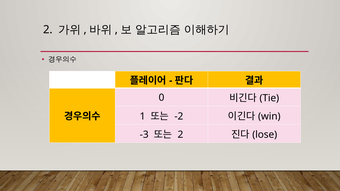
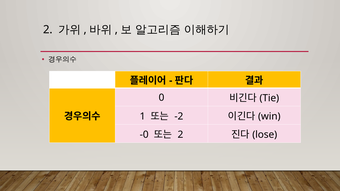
-3: -3 -> -0
